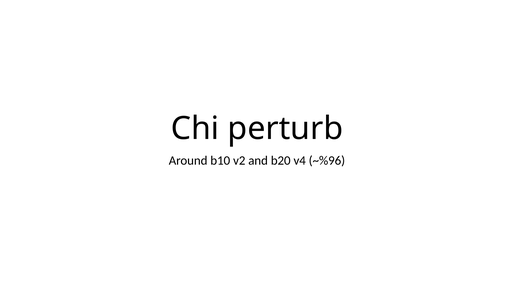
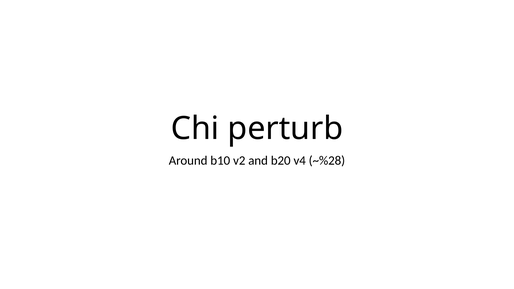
~%96: ~%96 -> ~%28
